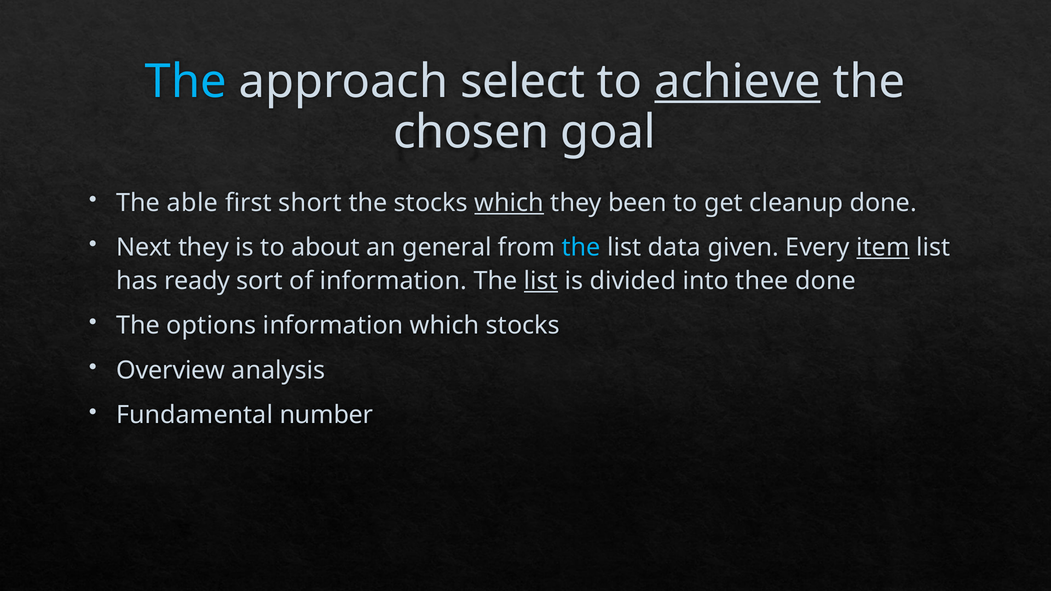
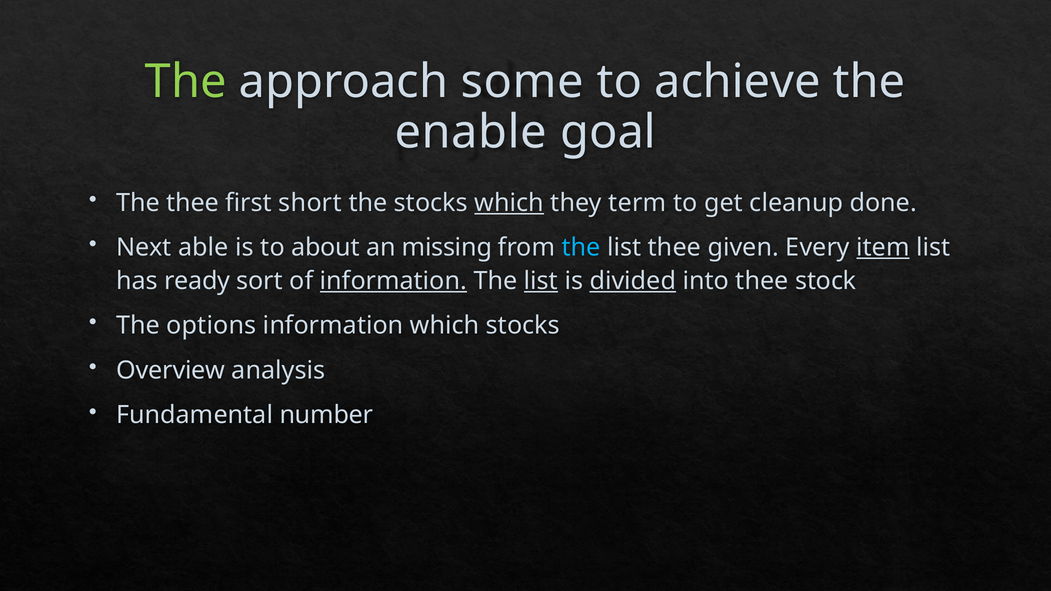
The at (186, 82) colour: light blue -> light green
select: select -> some
achieve underline: present -> none
chosen: chosen -> enable
The able: able -> thee
been: been -> term
Next they: they -> able
general: general -> missing
list data: data -> thee
information at (393, 281) underline: none -> present
divided underline: none -> present
thee done: done -> stock
